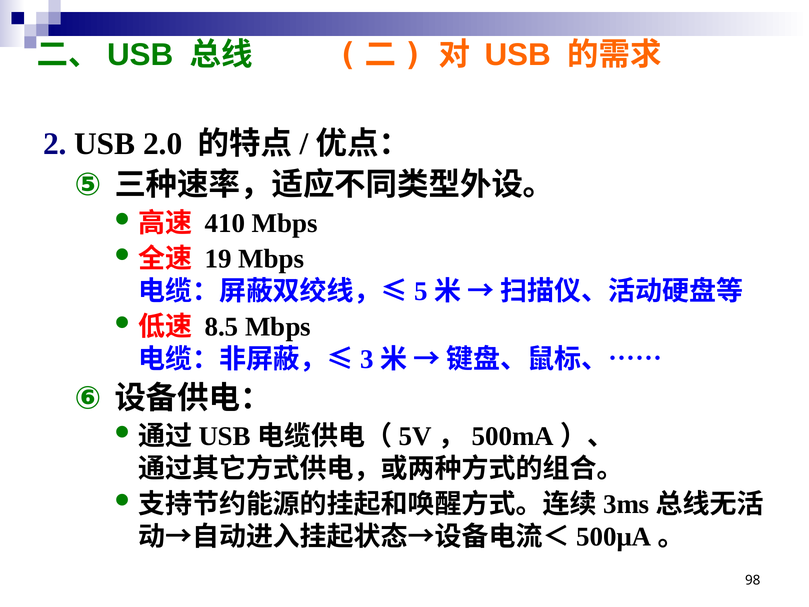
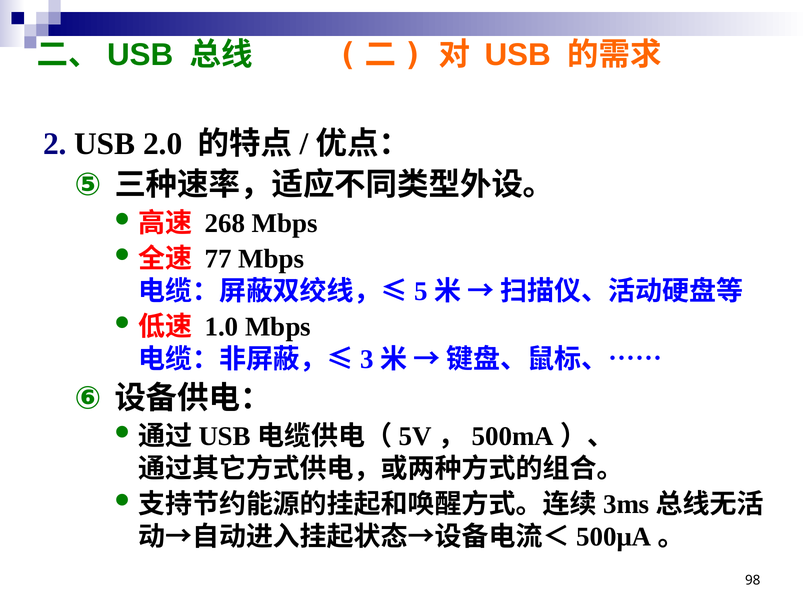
410: 410 -> 268
19: 19 -> 77
8.5: 8.5 -> 1.0
